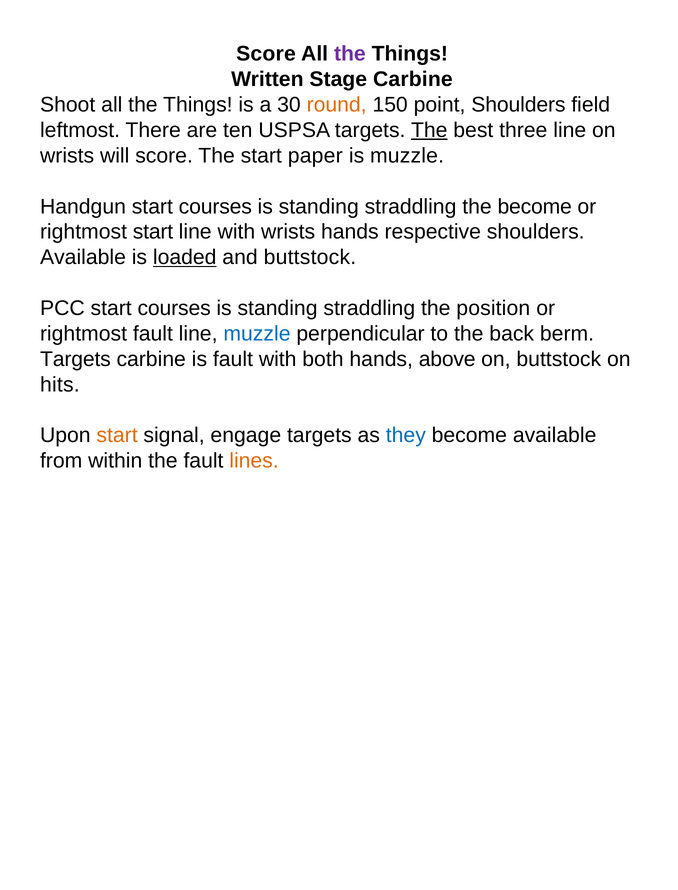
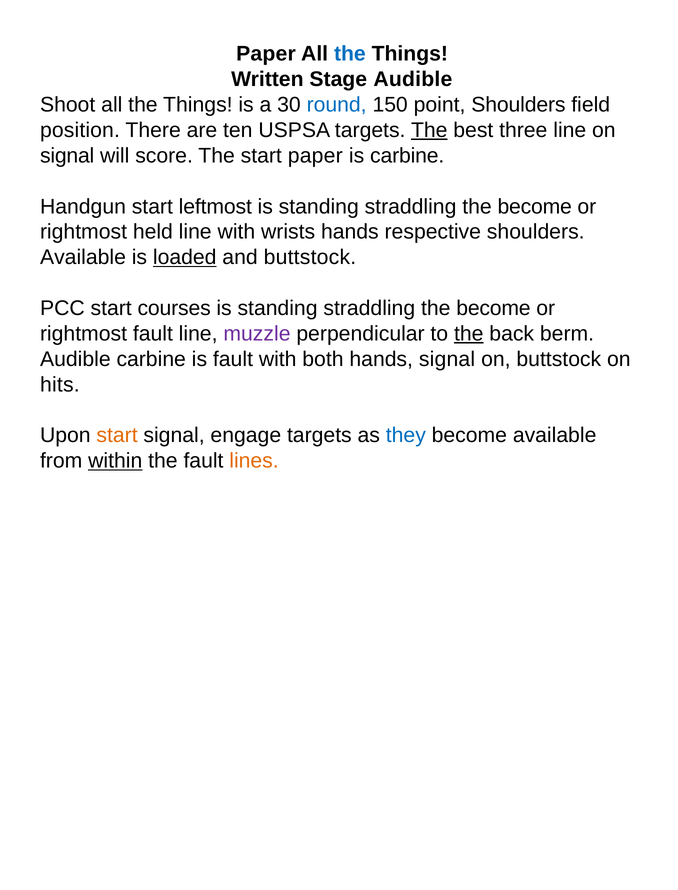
Score at (266, 54): Score -> Paper
the at (350, 54) colour: purple -> blue
Stage Carbine: Carbine -> Audible
round colour: orange -> blue
leftmost: leftmost -> position
wrists at (67, 156): wrists -> signal
is muzzle: muzzle -> carbine
Handgun start courses: courses -> leftmost
rightmost start: start -> held
position at (493, 308): position -> become
muzzle at (257, 334) colour: blue -> purple
the at (469, 334) underline: none -> present
Targets at (75, 359): Targets -> Audible
hands above: above -> signal
within underline: none -> present
